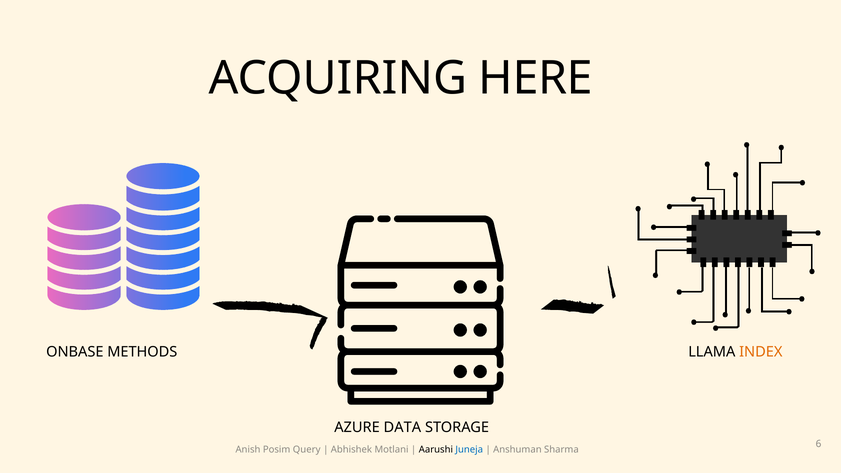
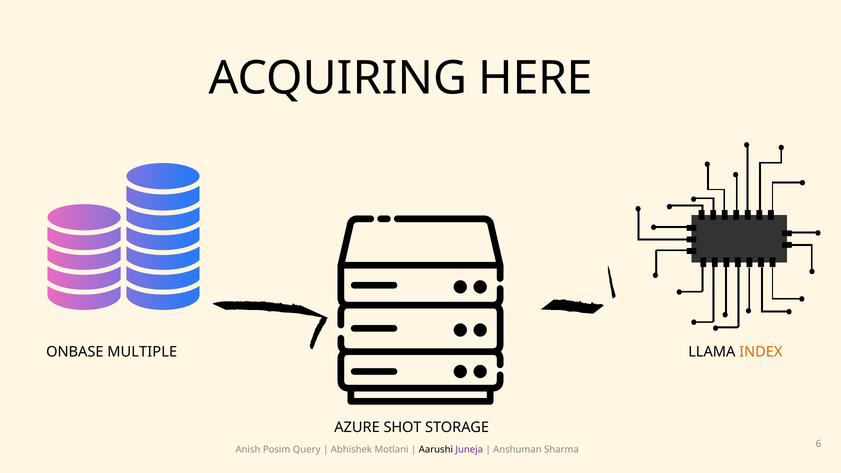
METHODS: METHODS -> MULTIPLE
DATA: DATA -> SHOT
Juneja colour: blue -> purple
